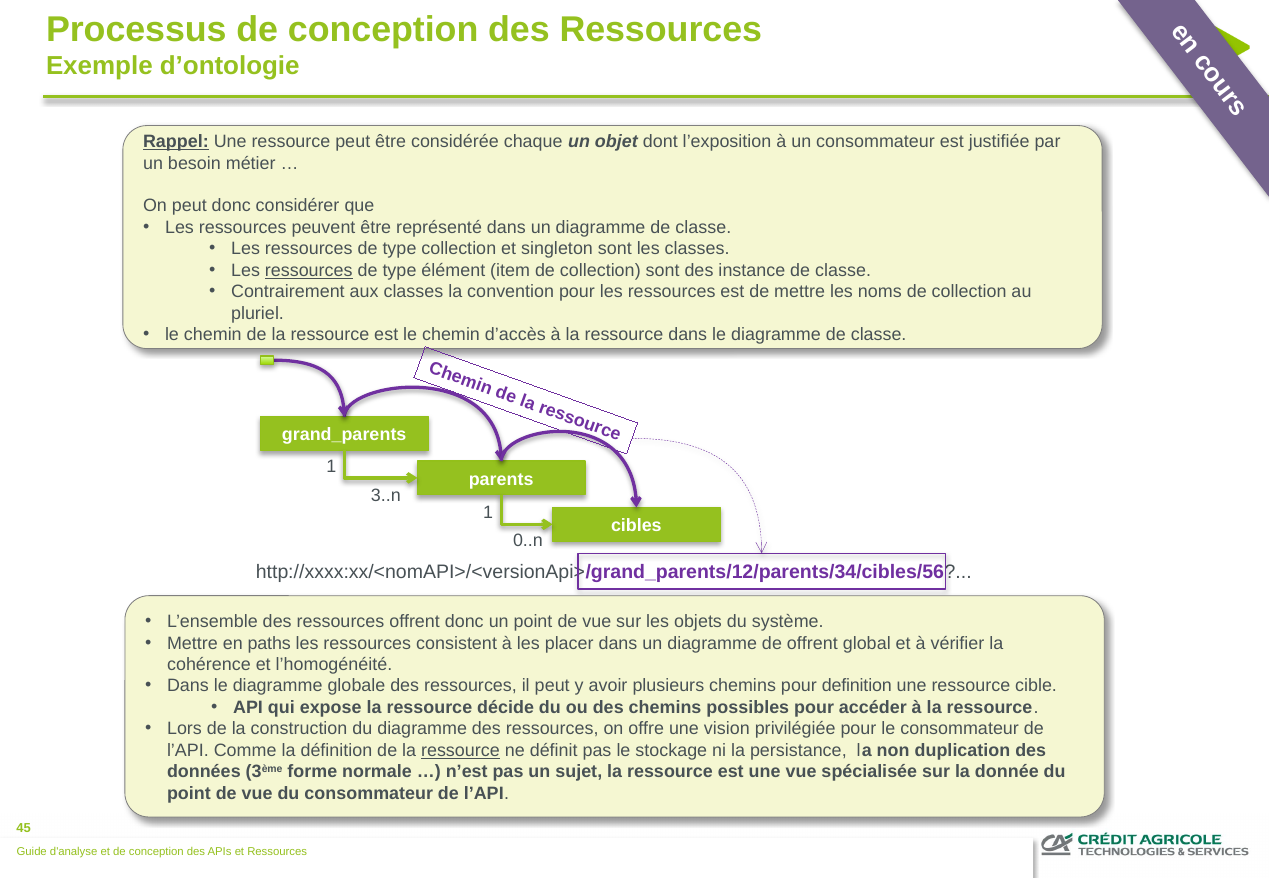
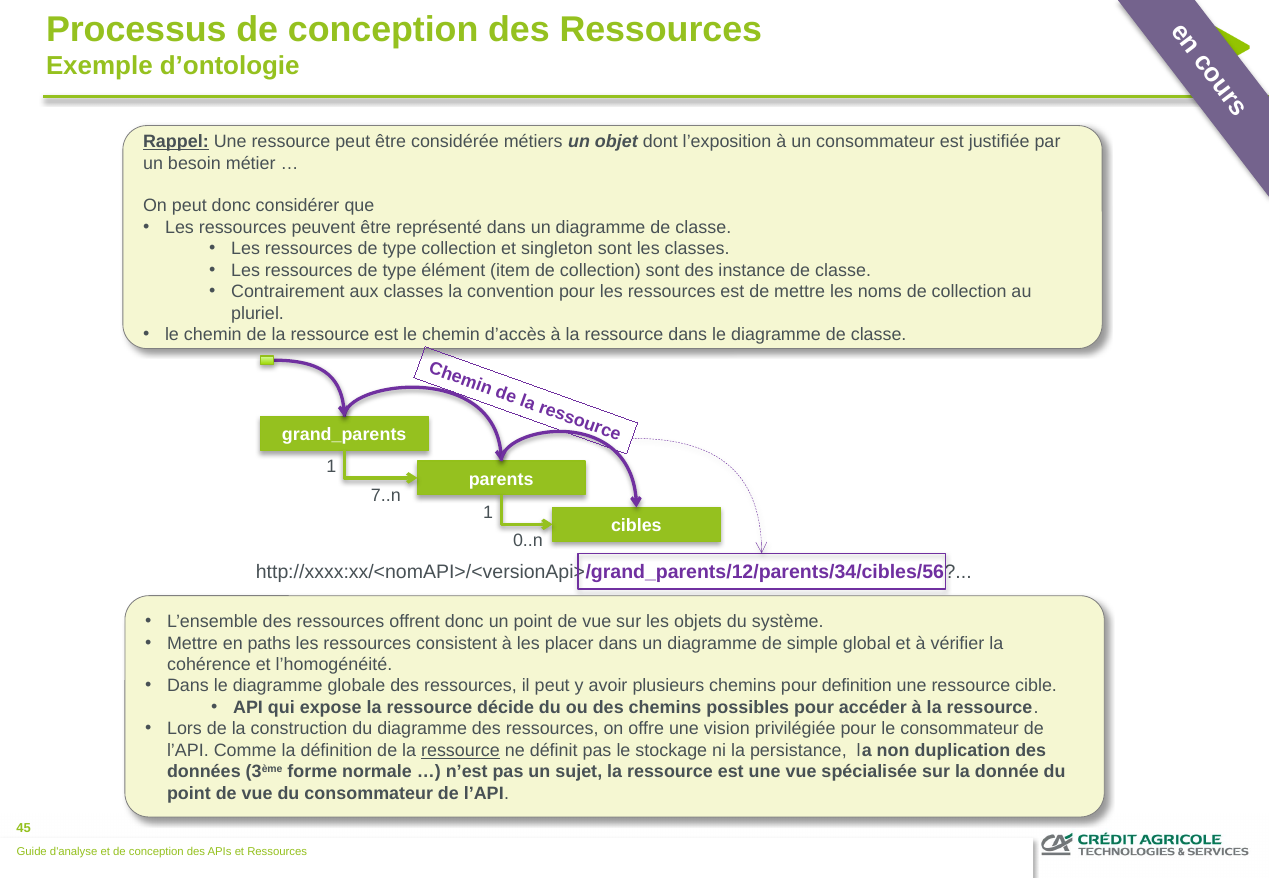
chaque: chaque -> métiers
ressources at (309, 271) underline: present -> none
3..n: 3..n -> 7..n
de offrent: offrent -> simple
